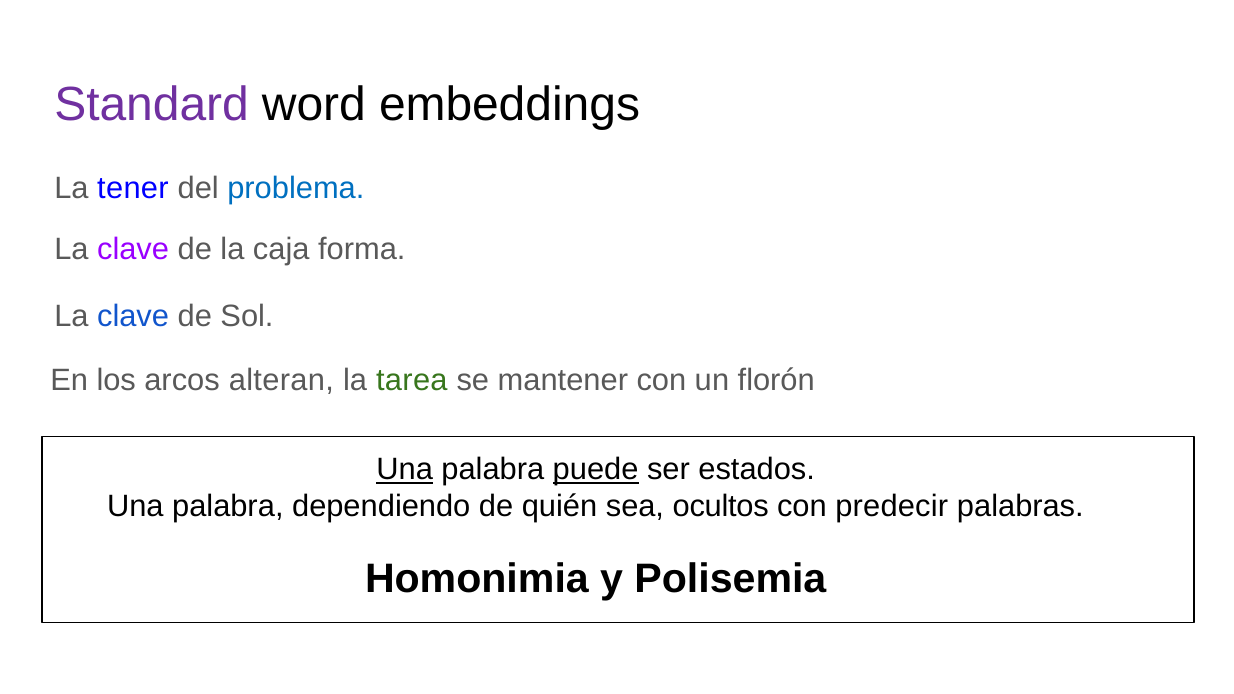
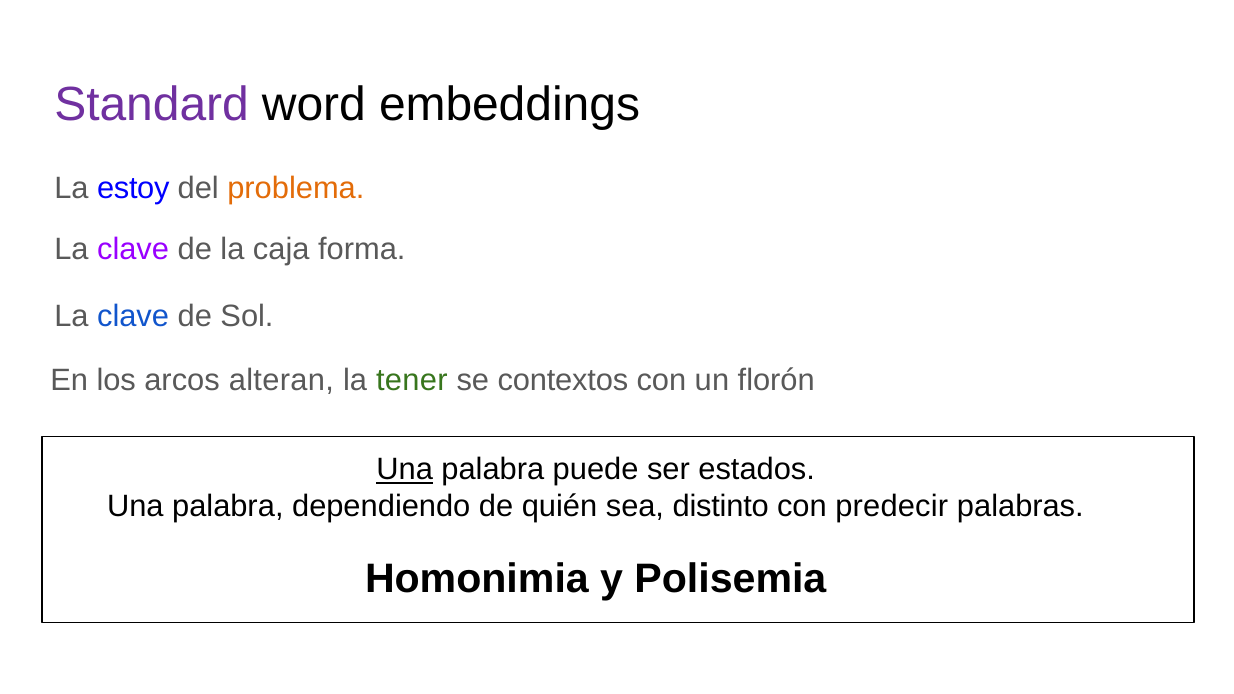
tener: tener -> estoy
problema colour: blue -> orange
tarea: tarea -> tener
mantener: mantener -> contextos
puede underline: present -> none
ocultos: ocultos -> distinto
